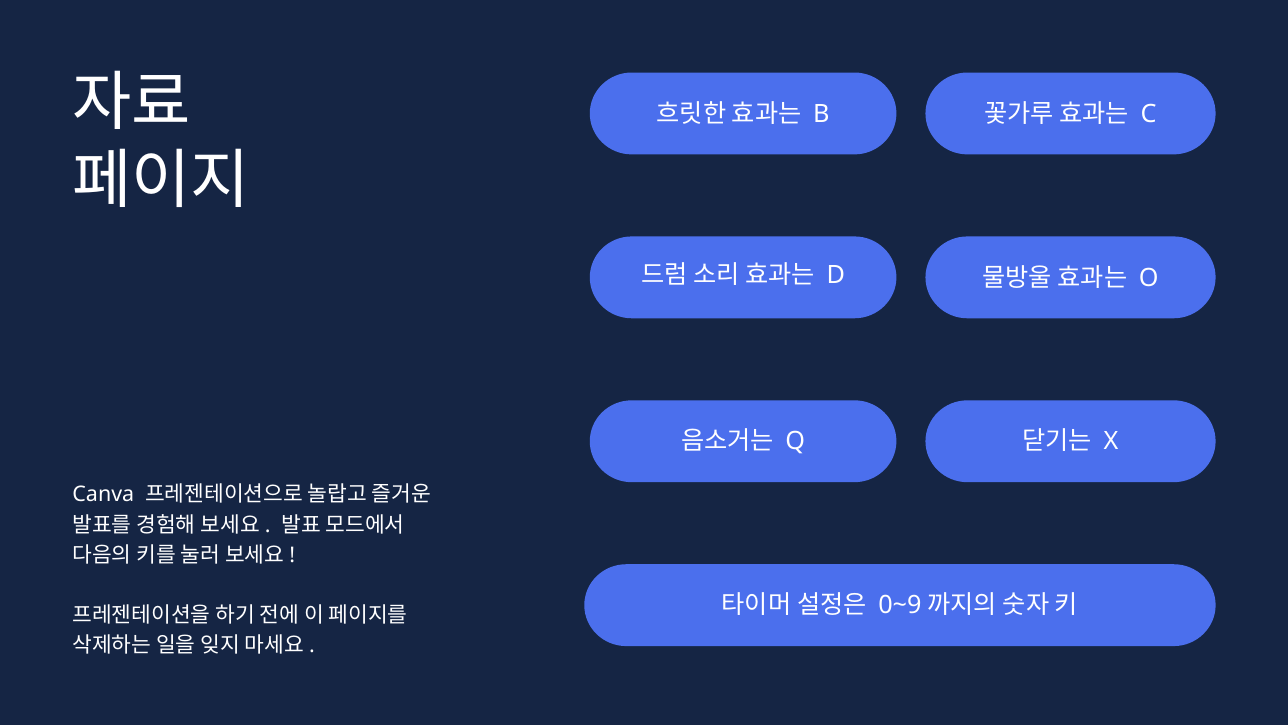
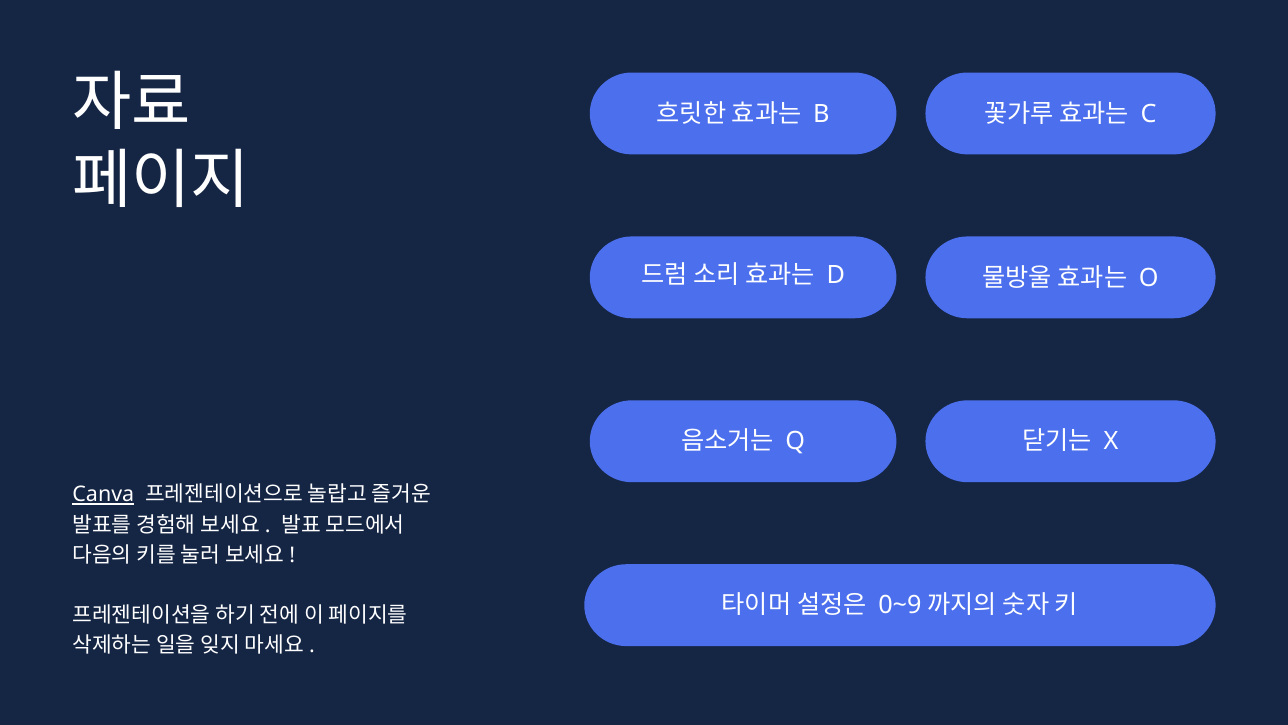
Canva underline: none -> present
